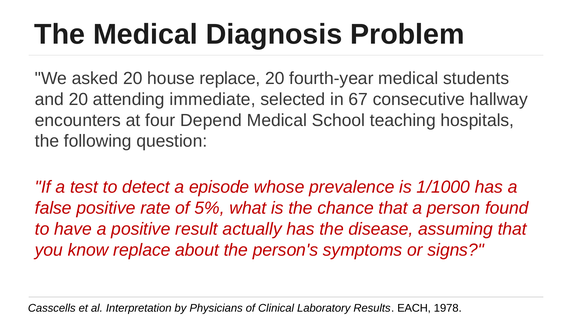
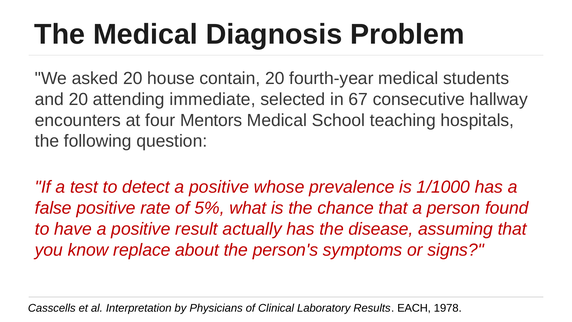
house replace: replace -> contain
Depend: Depend -> Mentors
detect a episode: episode -> positive
